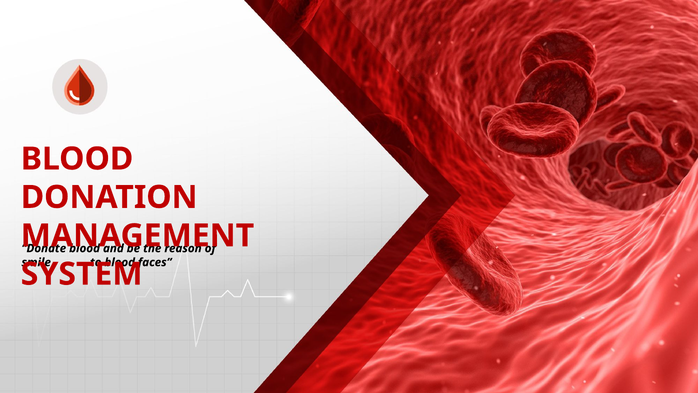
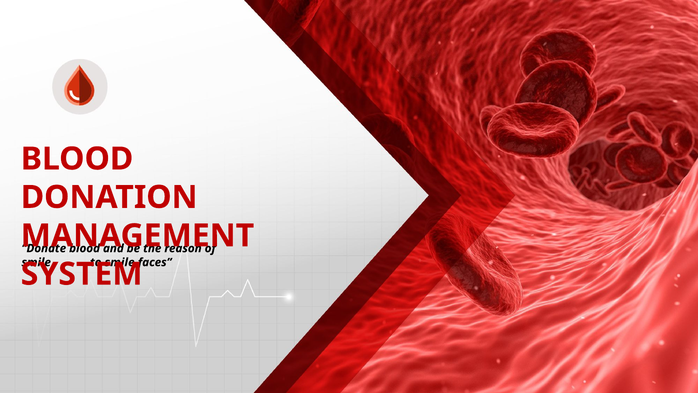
to blood: blood -> smile
